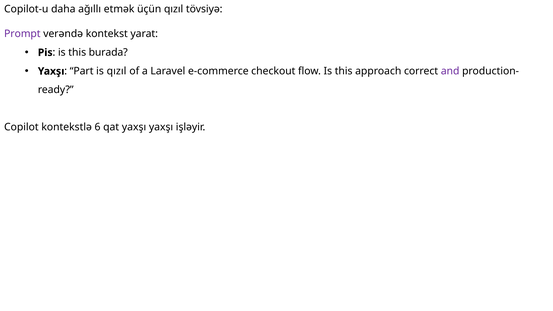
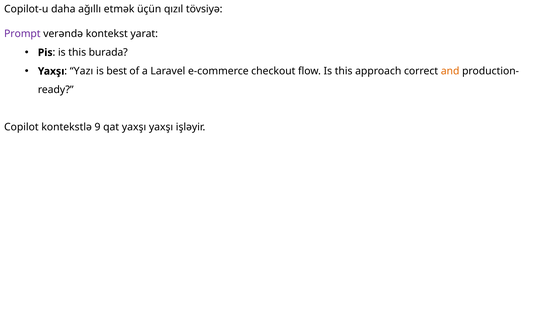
Part: Part -> Yazı
is qızıl: qızıl -> best
and colour: purple -> orange
6: 6 -> 9
